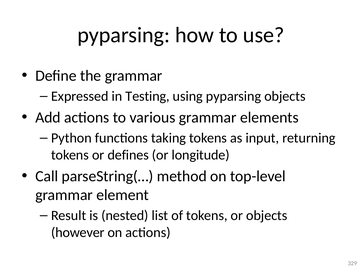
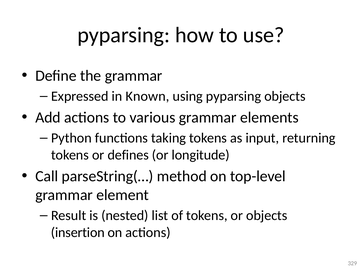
Testing: Testing -> Known
however: however -> insertion
